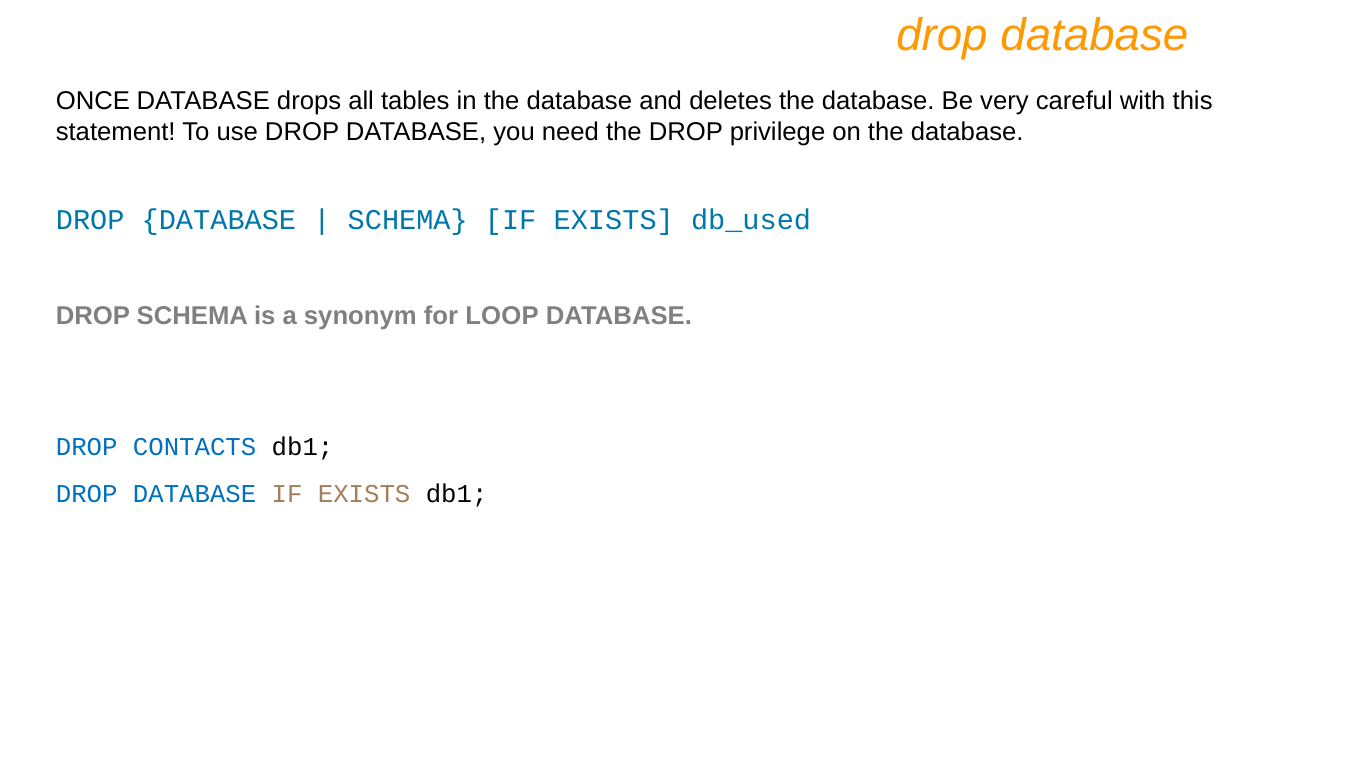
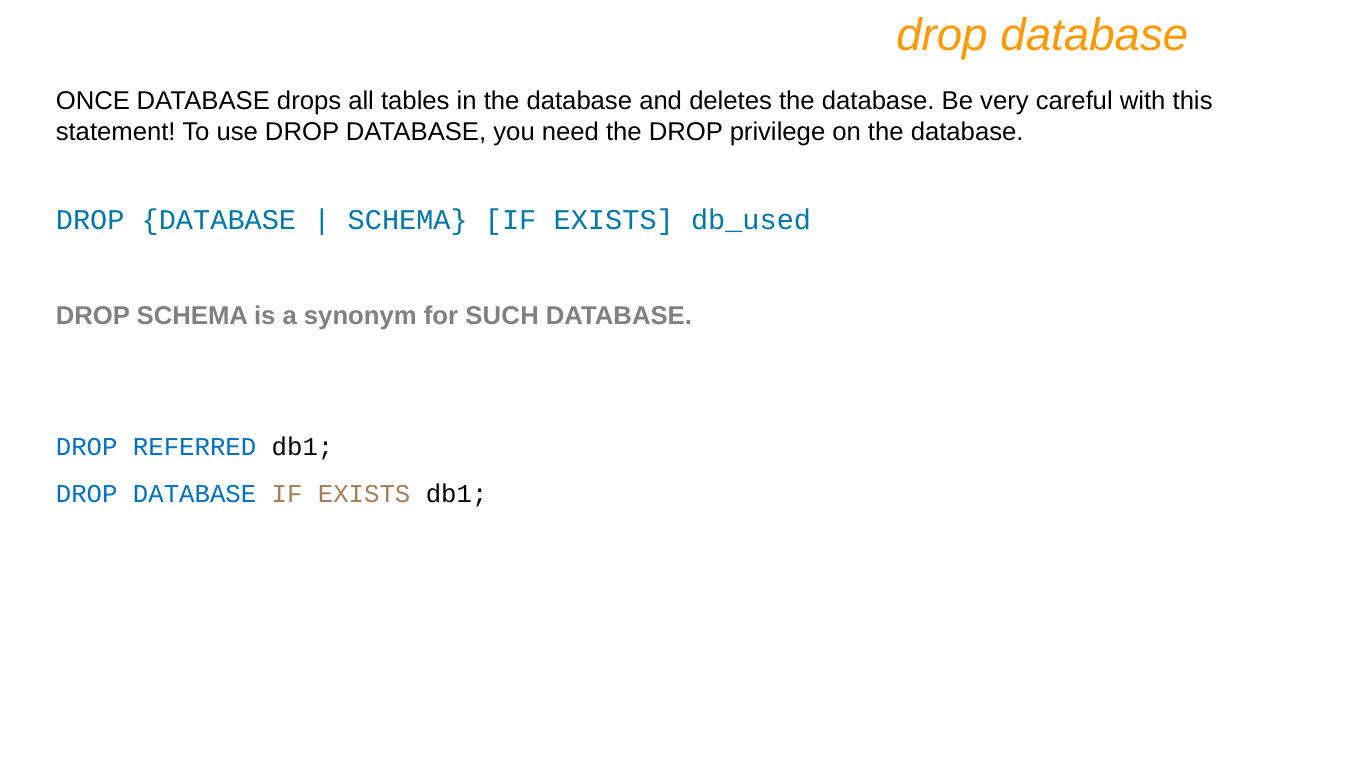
LOOP: LOOP -> SUCH
CONTACTS: CONTACTS -> REFERRED
